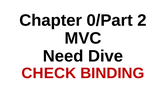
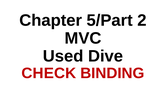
0/Part: 0/Part -> 5/Part
Need: Need -> Used
